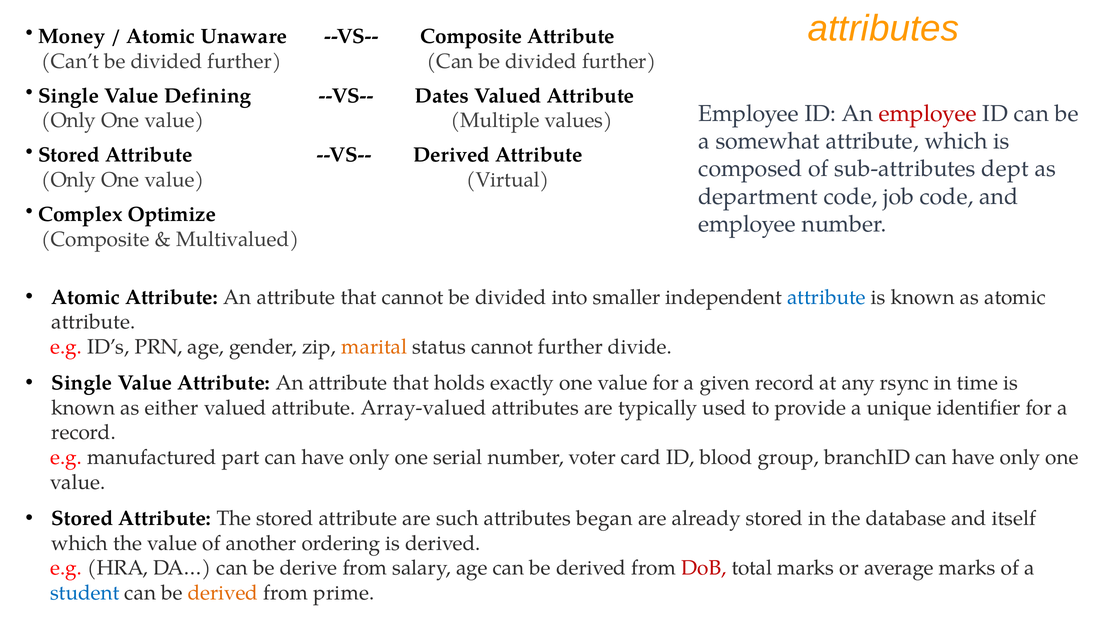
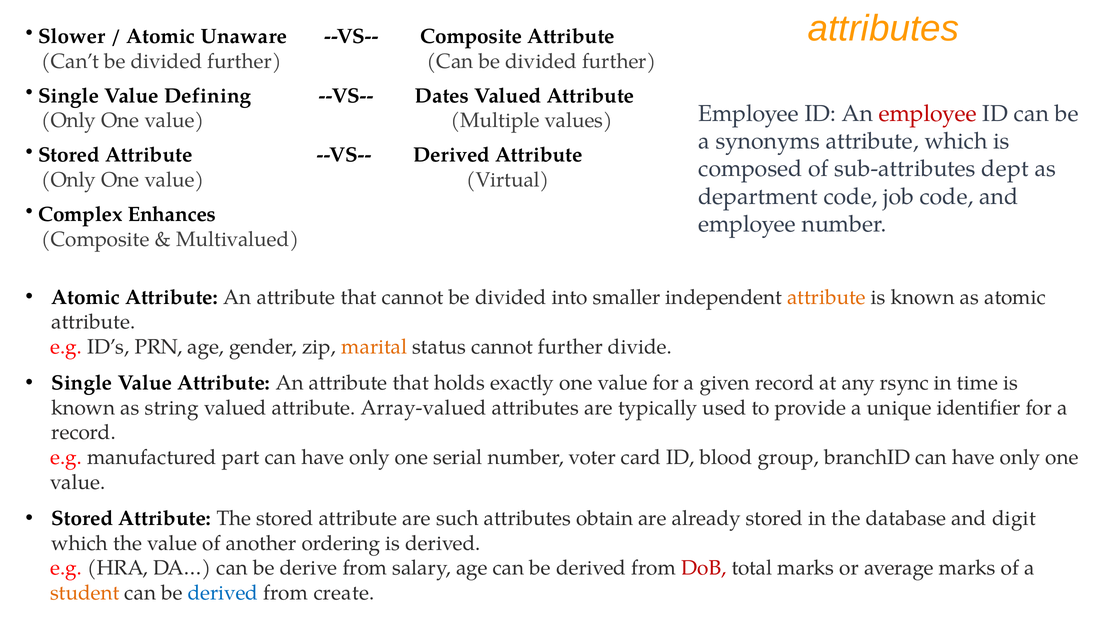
Money: Money -> Slower
somewhat: somewhat -> synonyms
Optimize: Optimize -> Enhances
attribute at (826, 297) colour: blue -> orange
either: either -> string
began: began -> obtain
itself: itself -> digit
student colour: blue -> orange
derived at (223, 593) colour: orange -> blue
prime: prime -> create
